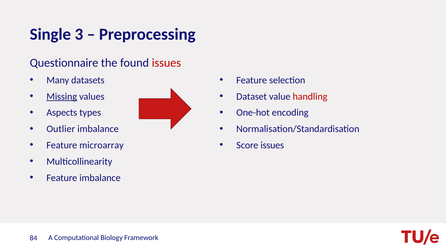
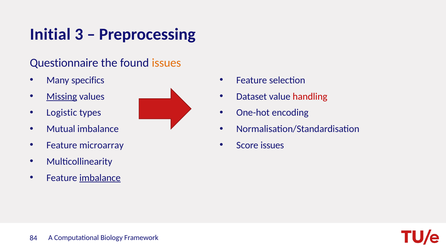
Single: Single -> Initial
issues at (166, 63) colour: red -> orange
datasets: datasets -> specifics
Aspects: Aspects -> Logistic
Outlier: Outlier -> Mutual
imbalance at (100, 178) underline: none -> present
